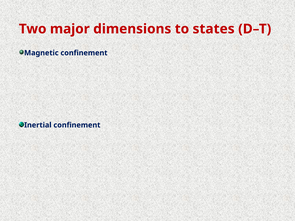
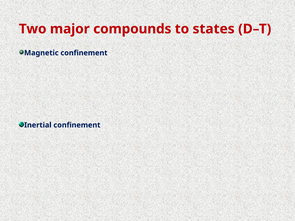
dimensions: dimensions -> compounds
